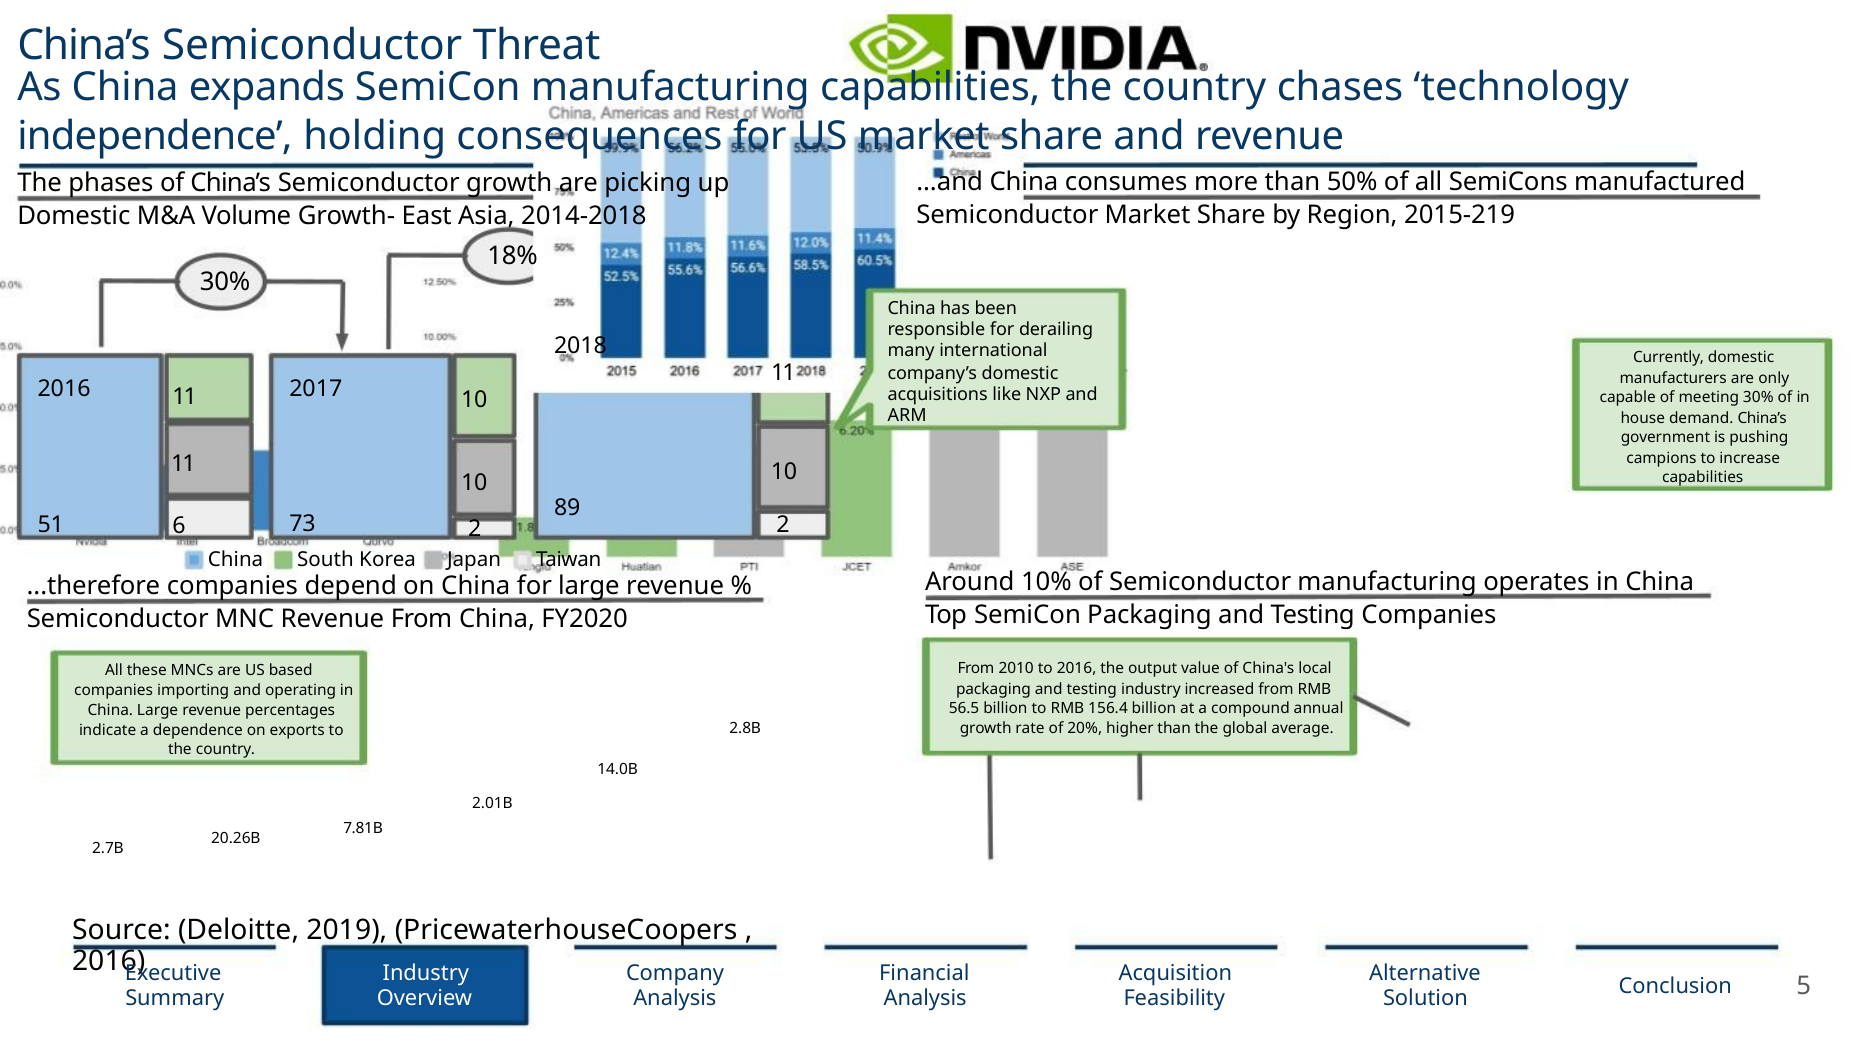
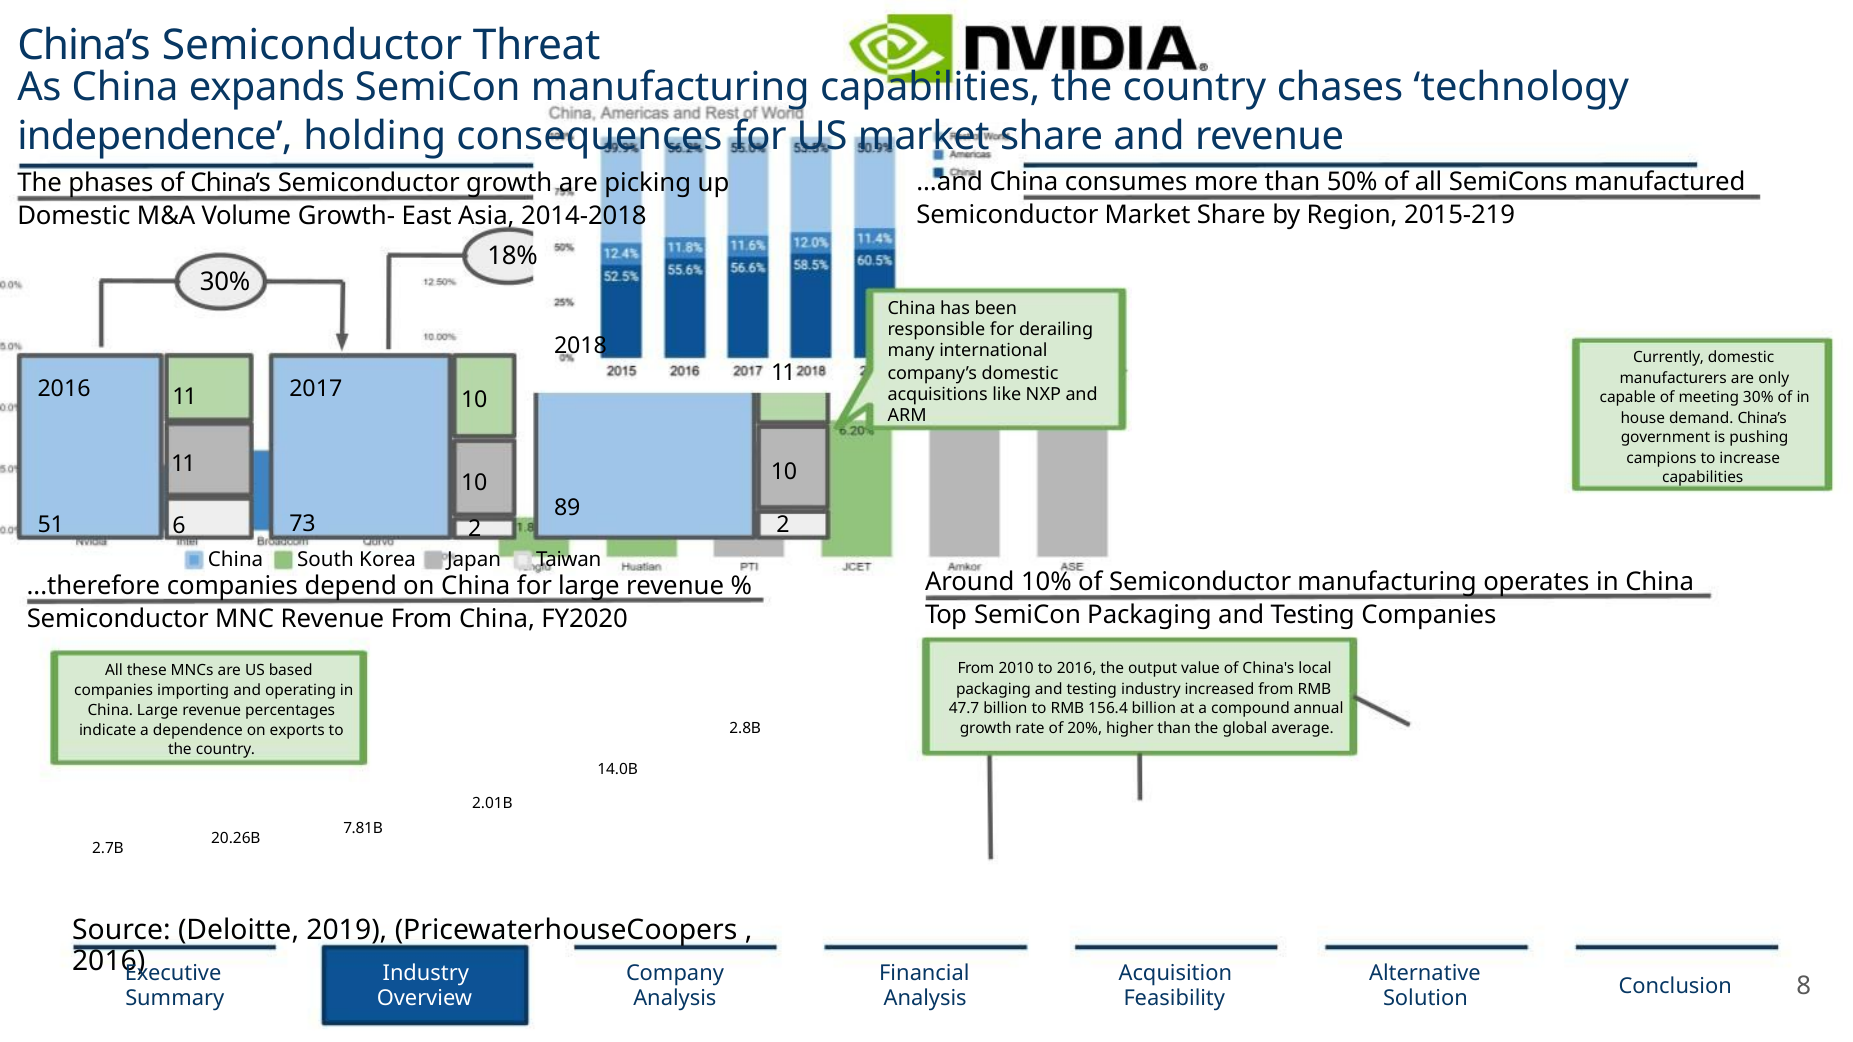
56.5: 56.5 -> 47.7
5: 5 -> 8
